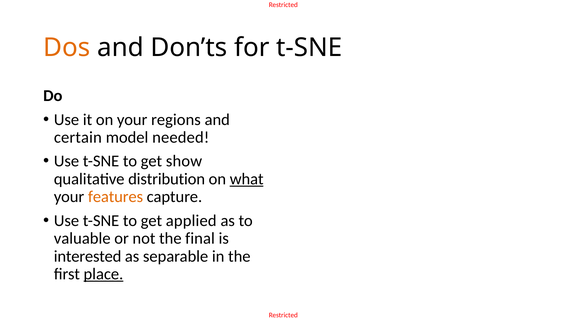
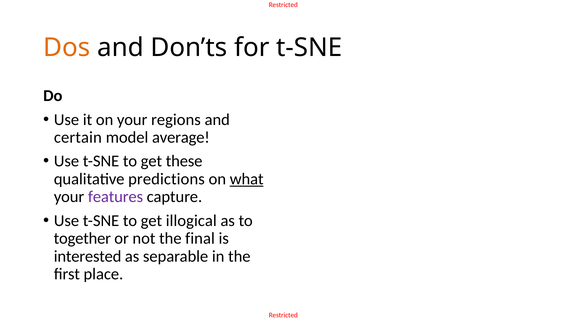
needed: needed -> average
show: show -> these
distribution: distribution -> predictions
features colour: orange -> purple
applied: applied -> illogical
valuable: valuable -> together
place underline: present -> none
